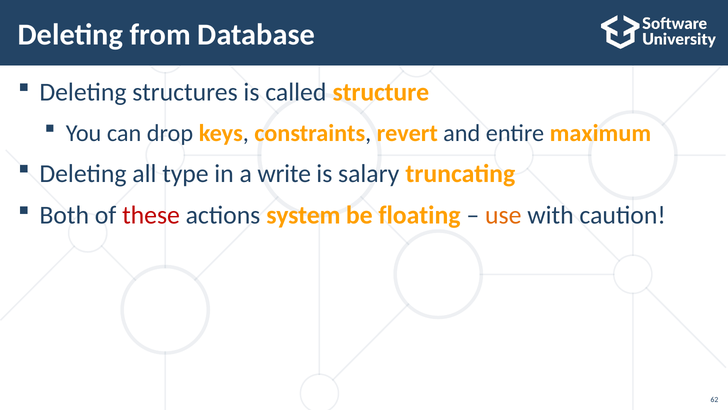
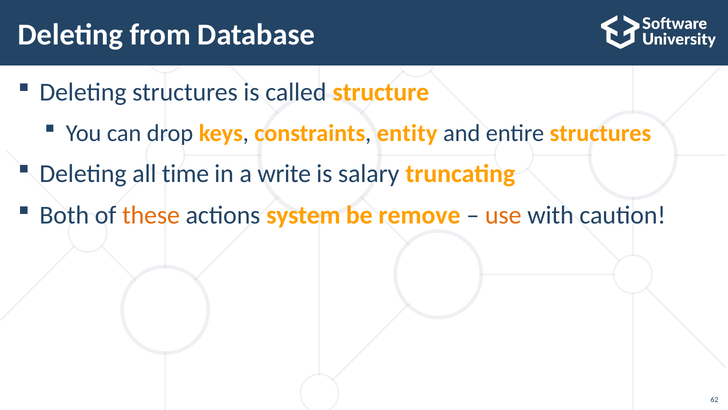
revert: revert -> entity
entire maximum: maximum -> structures
type: type -> time
these colour: red -> orange
floating: floating -> remove
